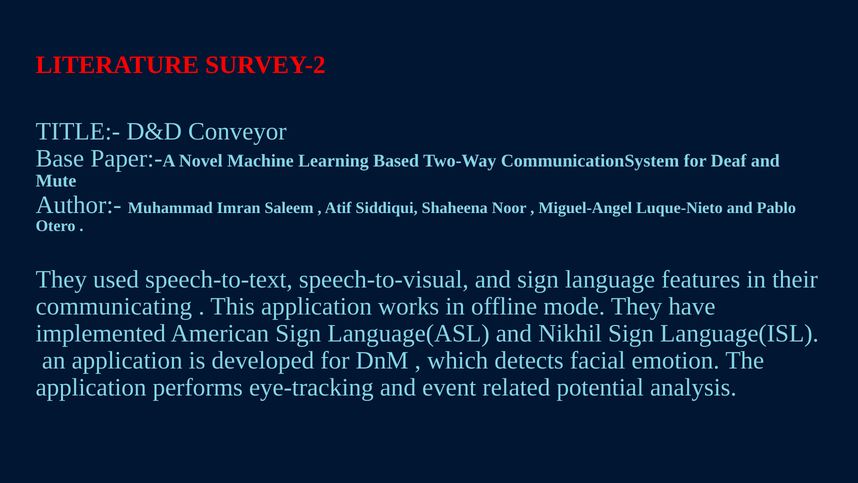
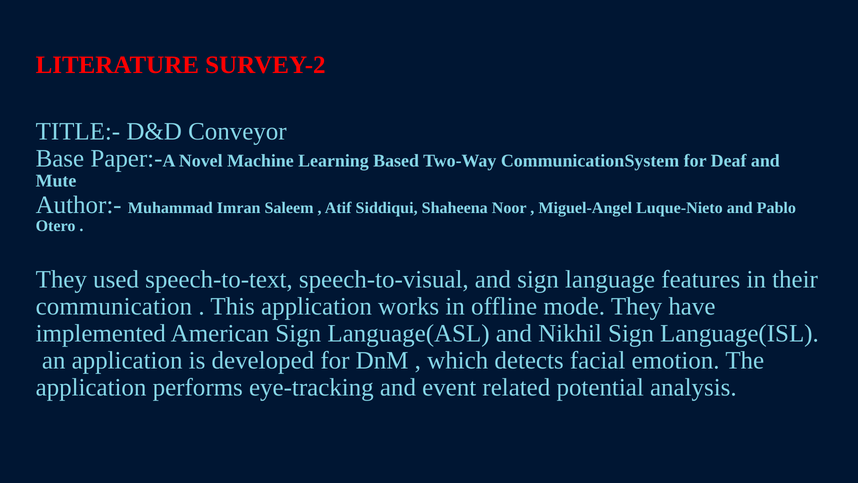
communicating: communicating -> communication
